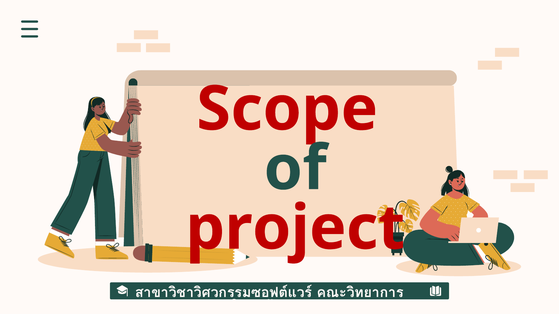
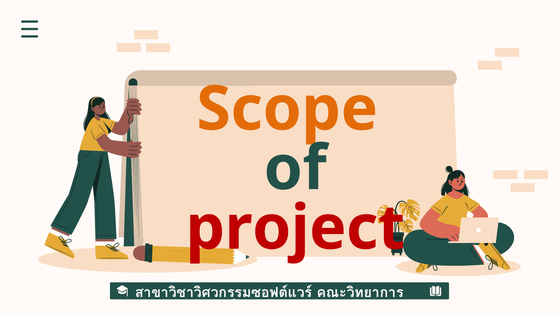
Scope colour: red -> orange
